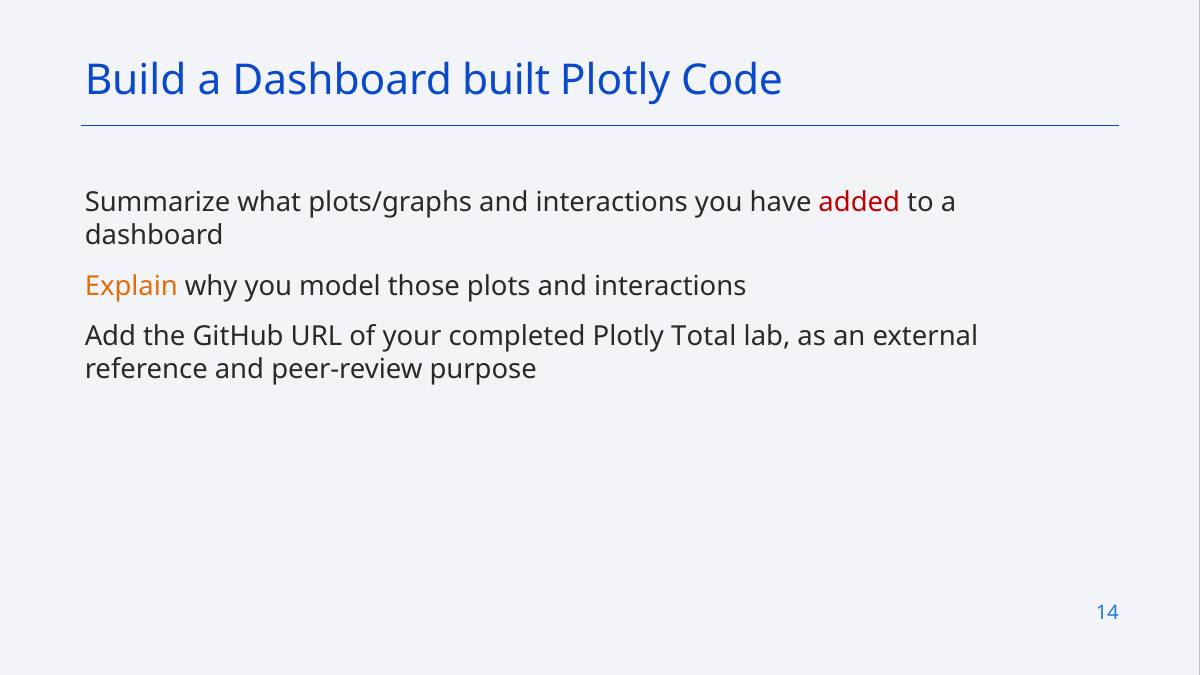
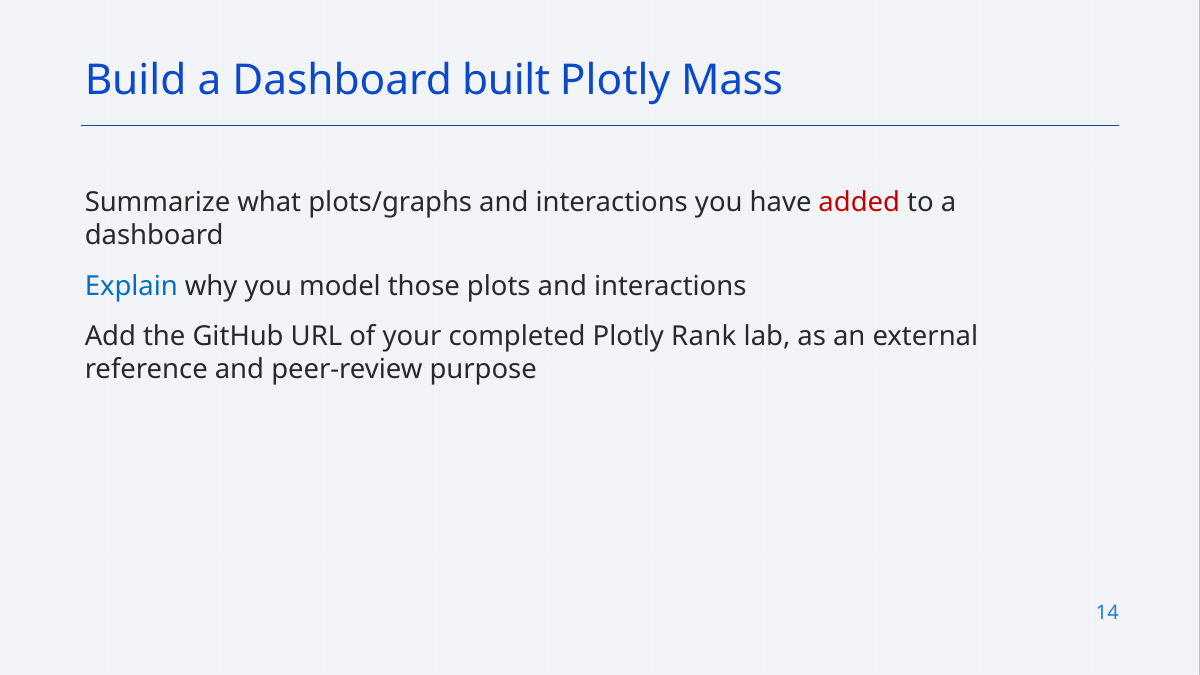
Code: Code -> Mass
Explain colour: orange -> blue
Total: Total -> Rank
